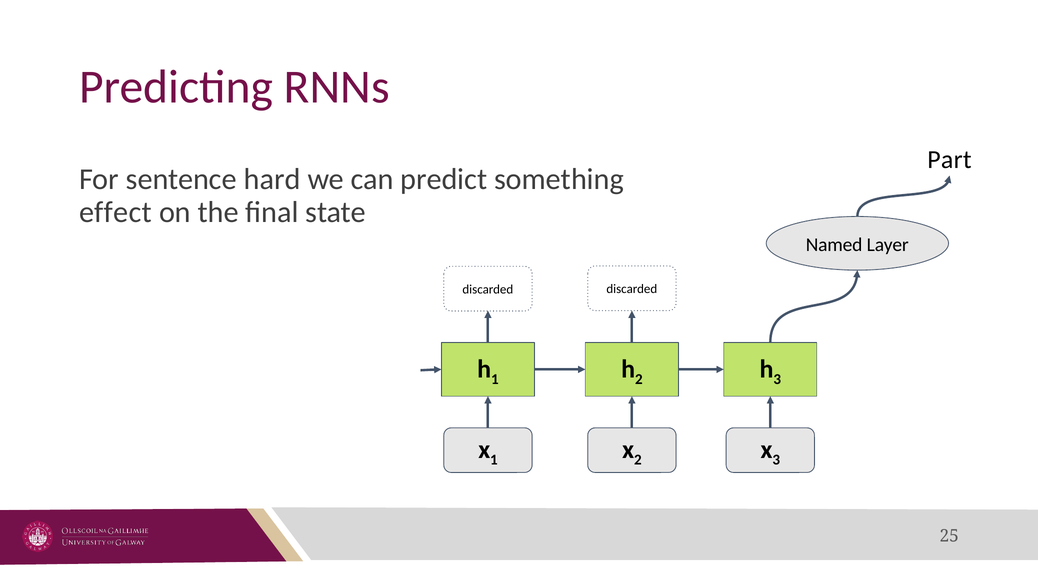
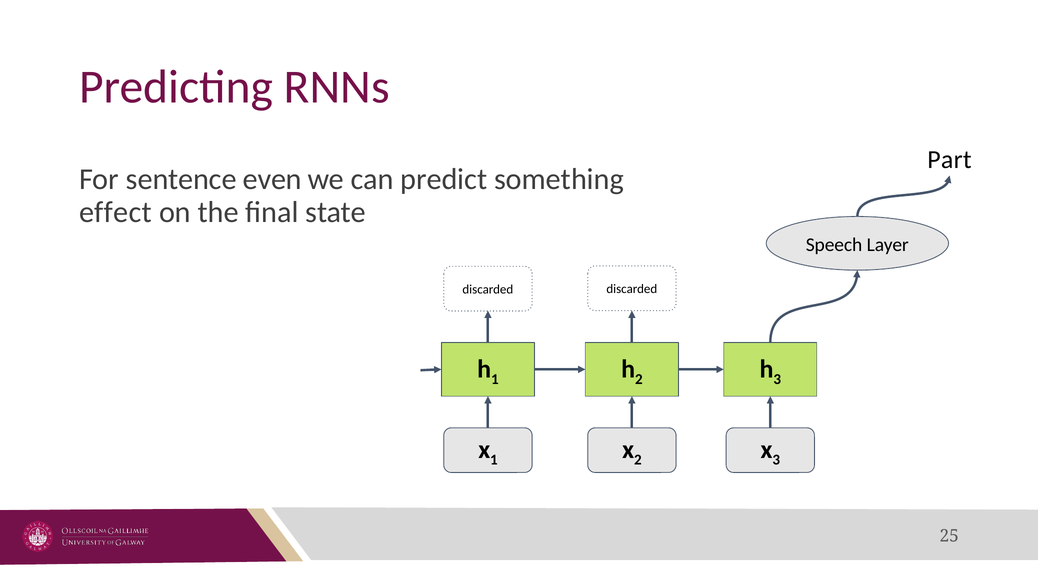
hard: hard -> even
Named: Named -> Speech
